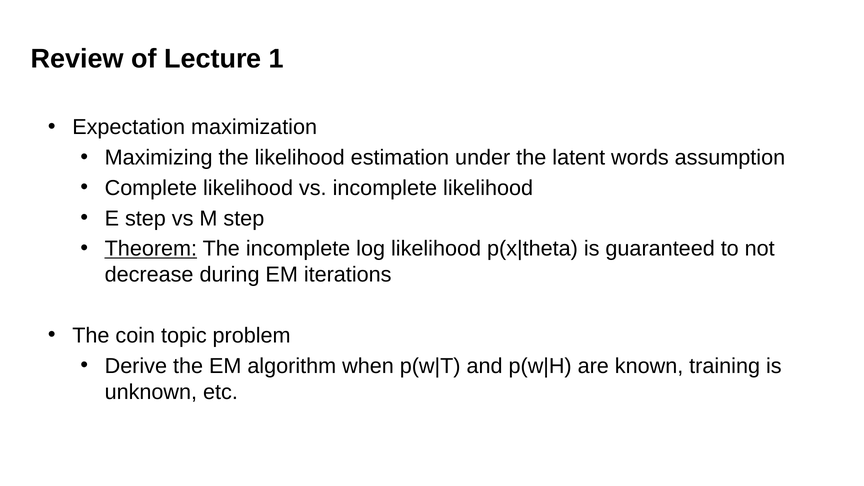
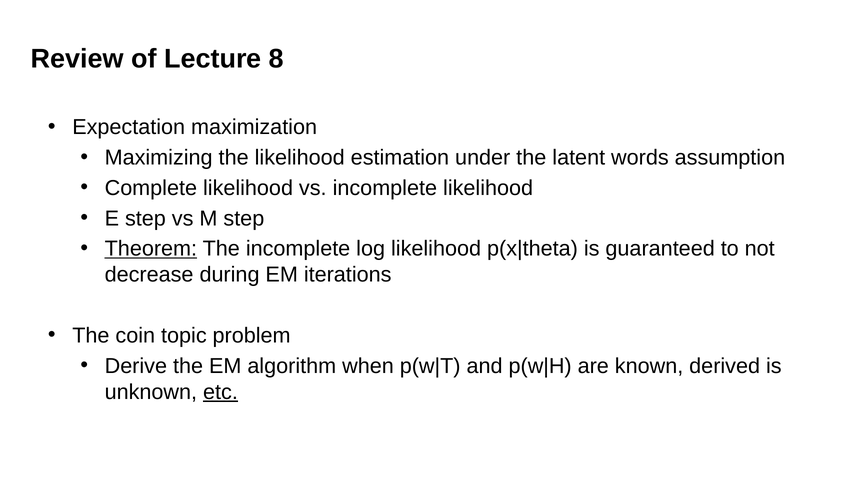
1: 1 -> 8
training: training -> derived
etc underline: none -> present
